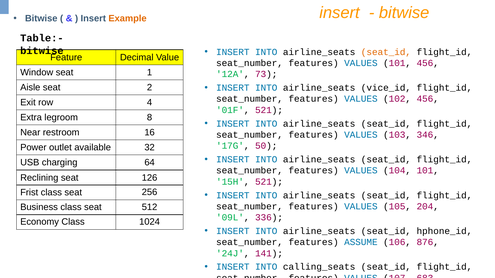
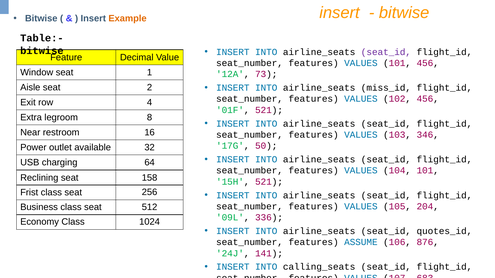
seat_id at (386, 52) colour: orange -> purple
vice_id: vice_id -> miss_id
126: 126 -> 158
hphone_id: hphone_id -> quotes_id
